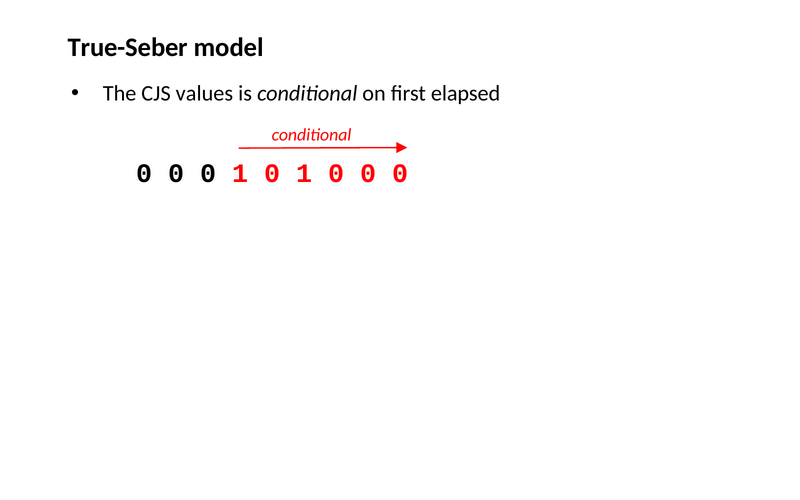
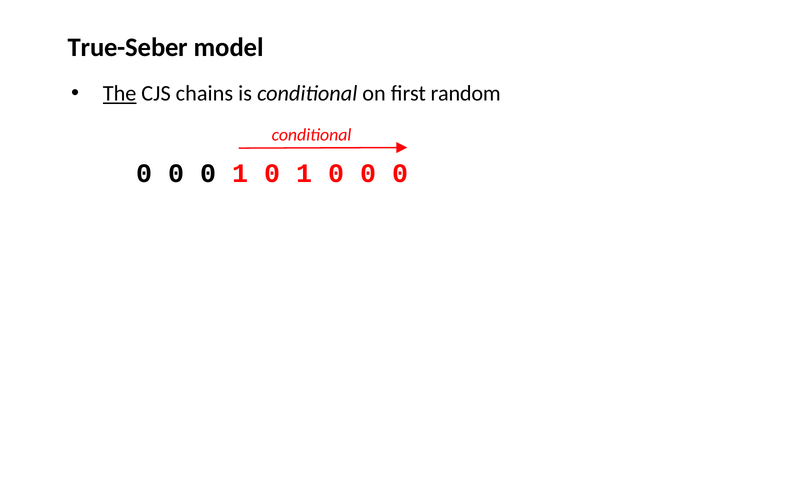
The underline: none -> present
values: values -> chains
elapsed: elapsed -> random
